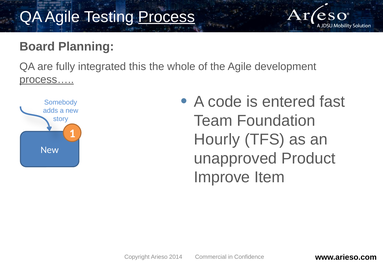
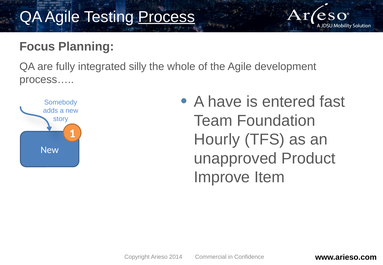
Board: Board -> Focus
this: this -> silly
process… underline: present -> none
code: code -> have
